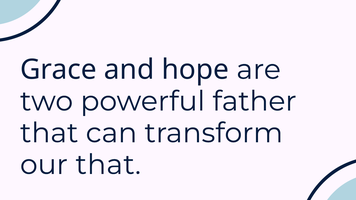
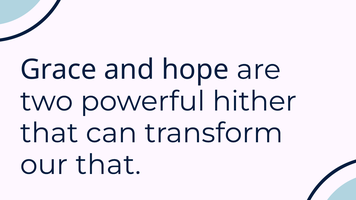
father: father -> hither
